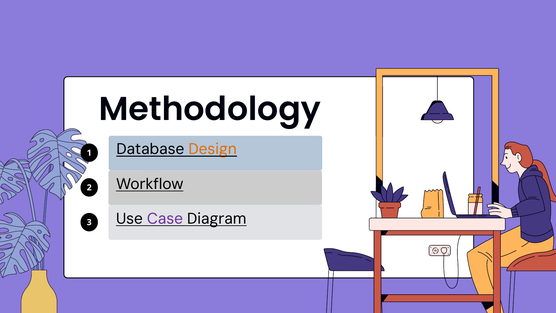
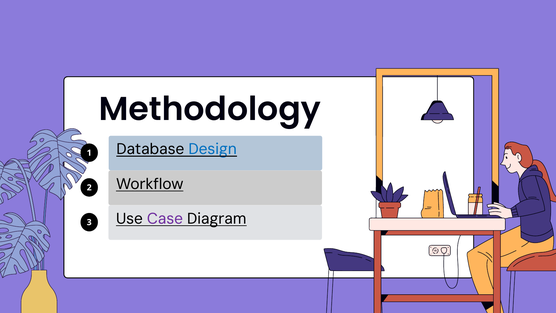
Design colour: orange -> blue
